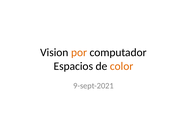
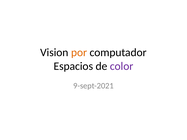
color colour: orange -> purple
